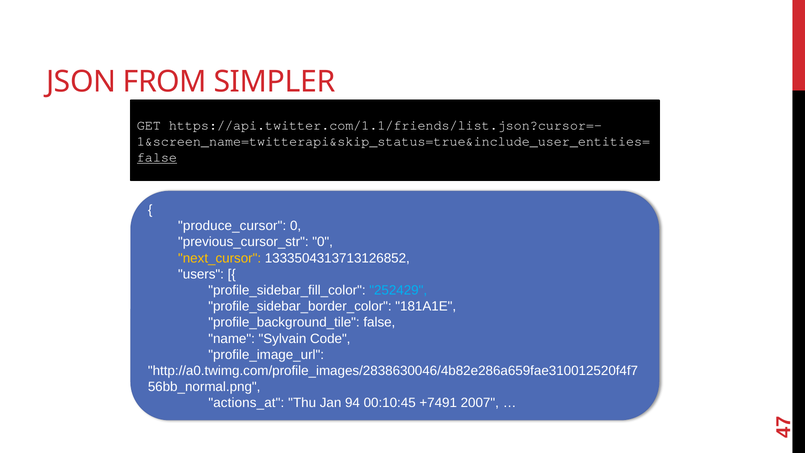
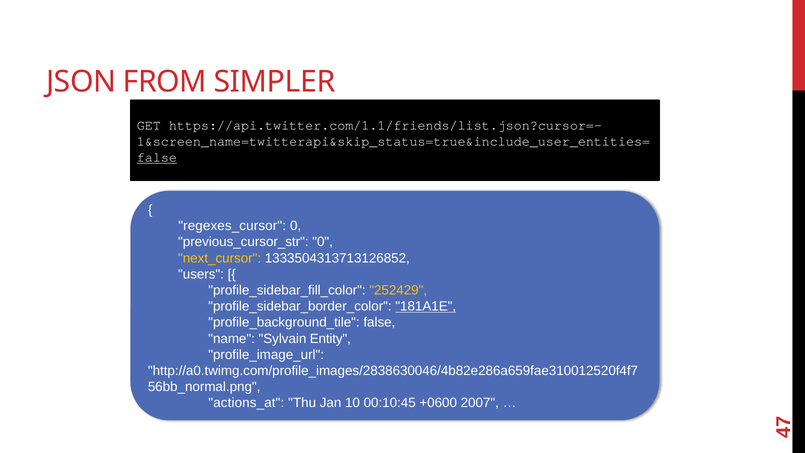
produce_cursor: produce_cursor -> regexes_cursor
252429 colour: light blue -> yellow
181A1E underline: none -> present
Code: Code -> Entity
94: 94 -> 10
+7491: +7491 -> +0600
